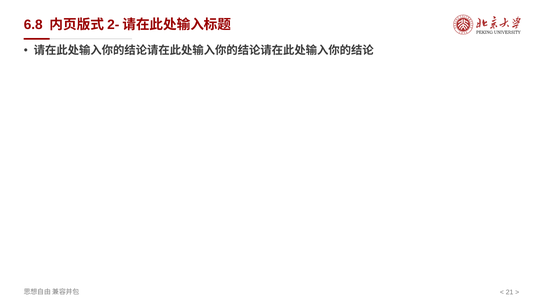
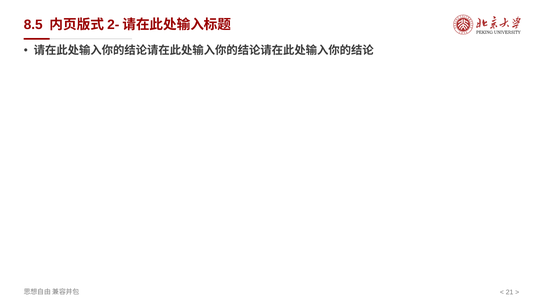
6.8: 6.8 -> 8.5
